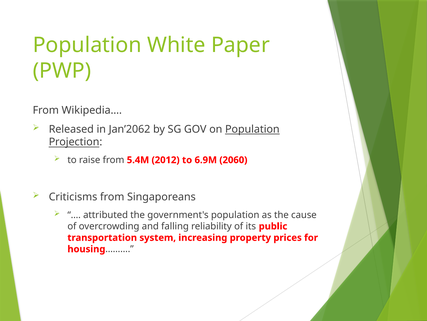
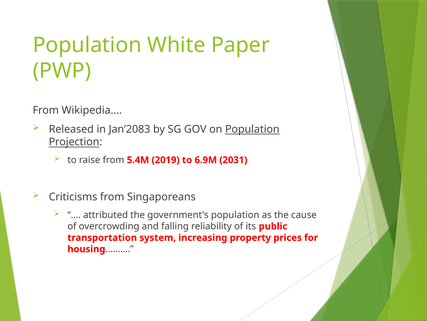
Jan’2062: Jan’2062 -> Jan’2083
2012: 2012 -> 2019
2060: 2060 -> 2031
